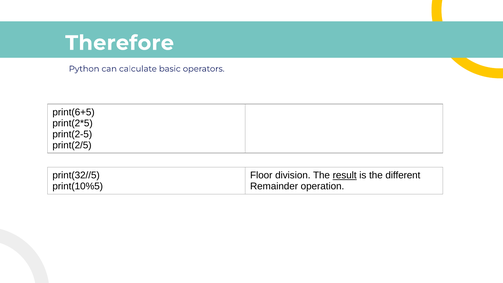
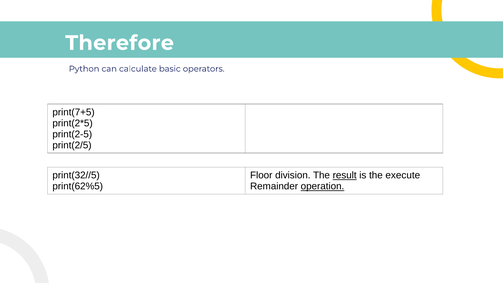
print(6+5: print(6+5 -> print(7+5
different: different -> execute
print(10%5: print(10%5 -> print(62%5
operation underline: none -> present
